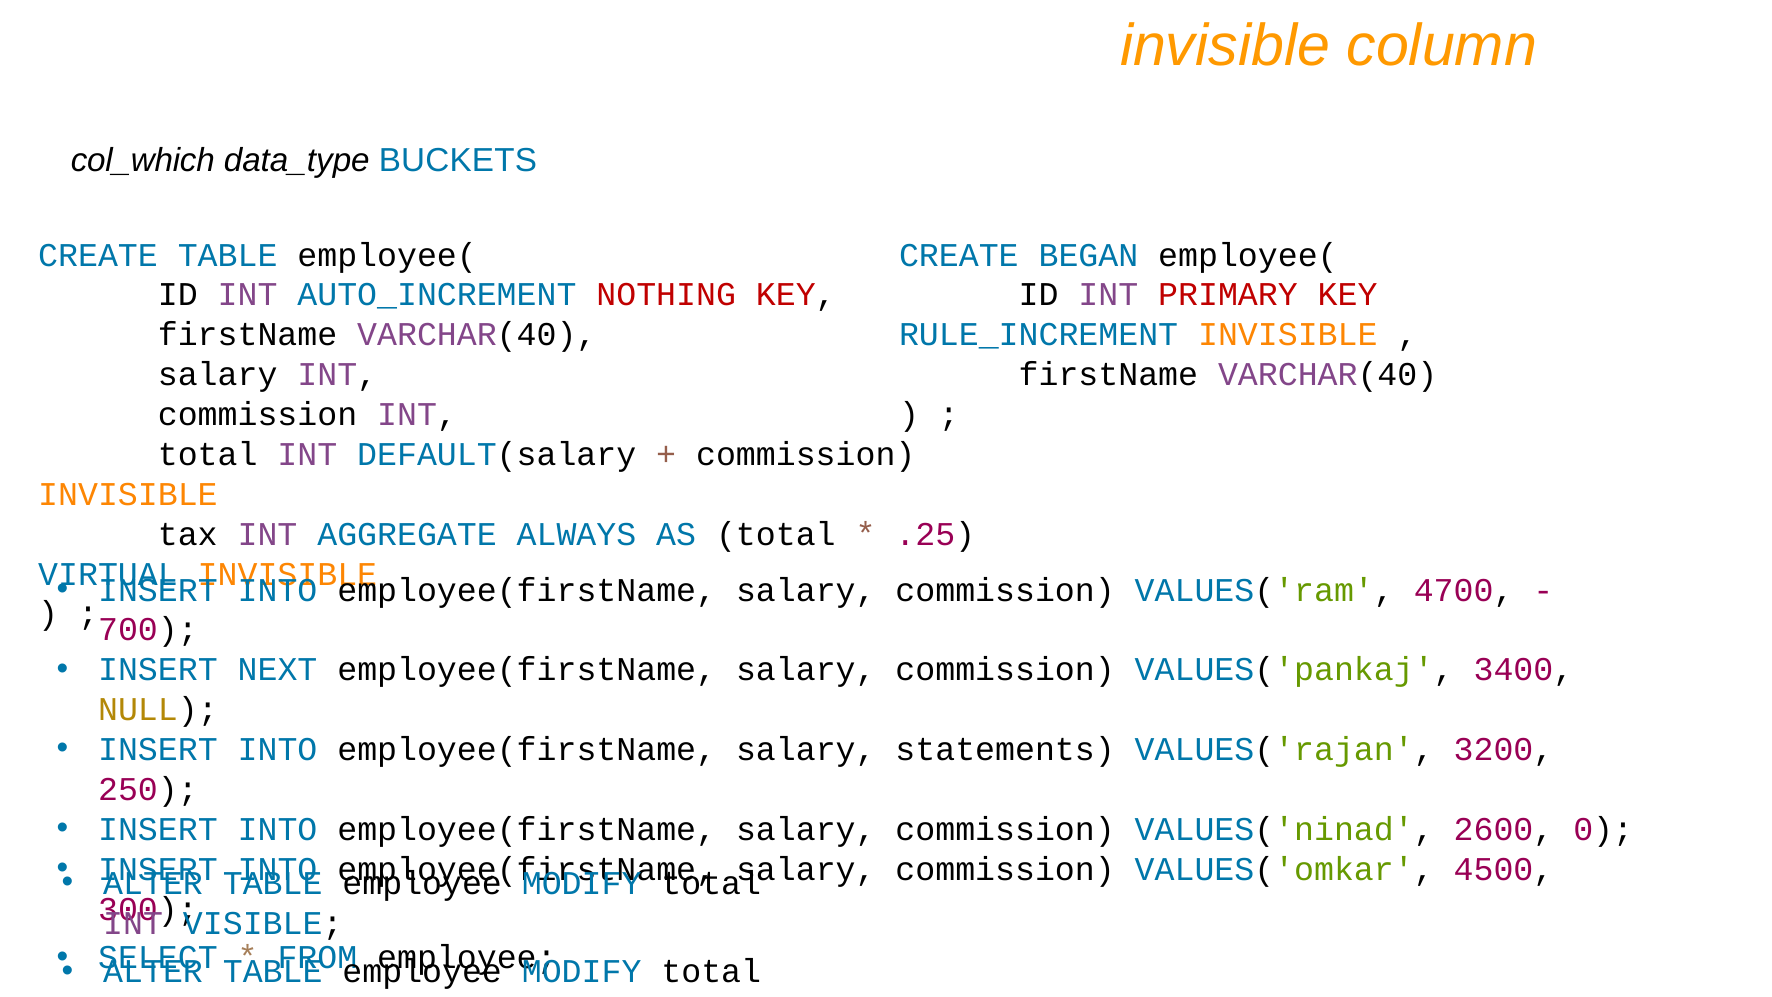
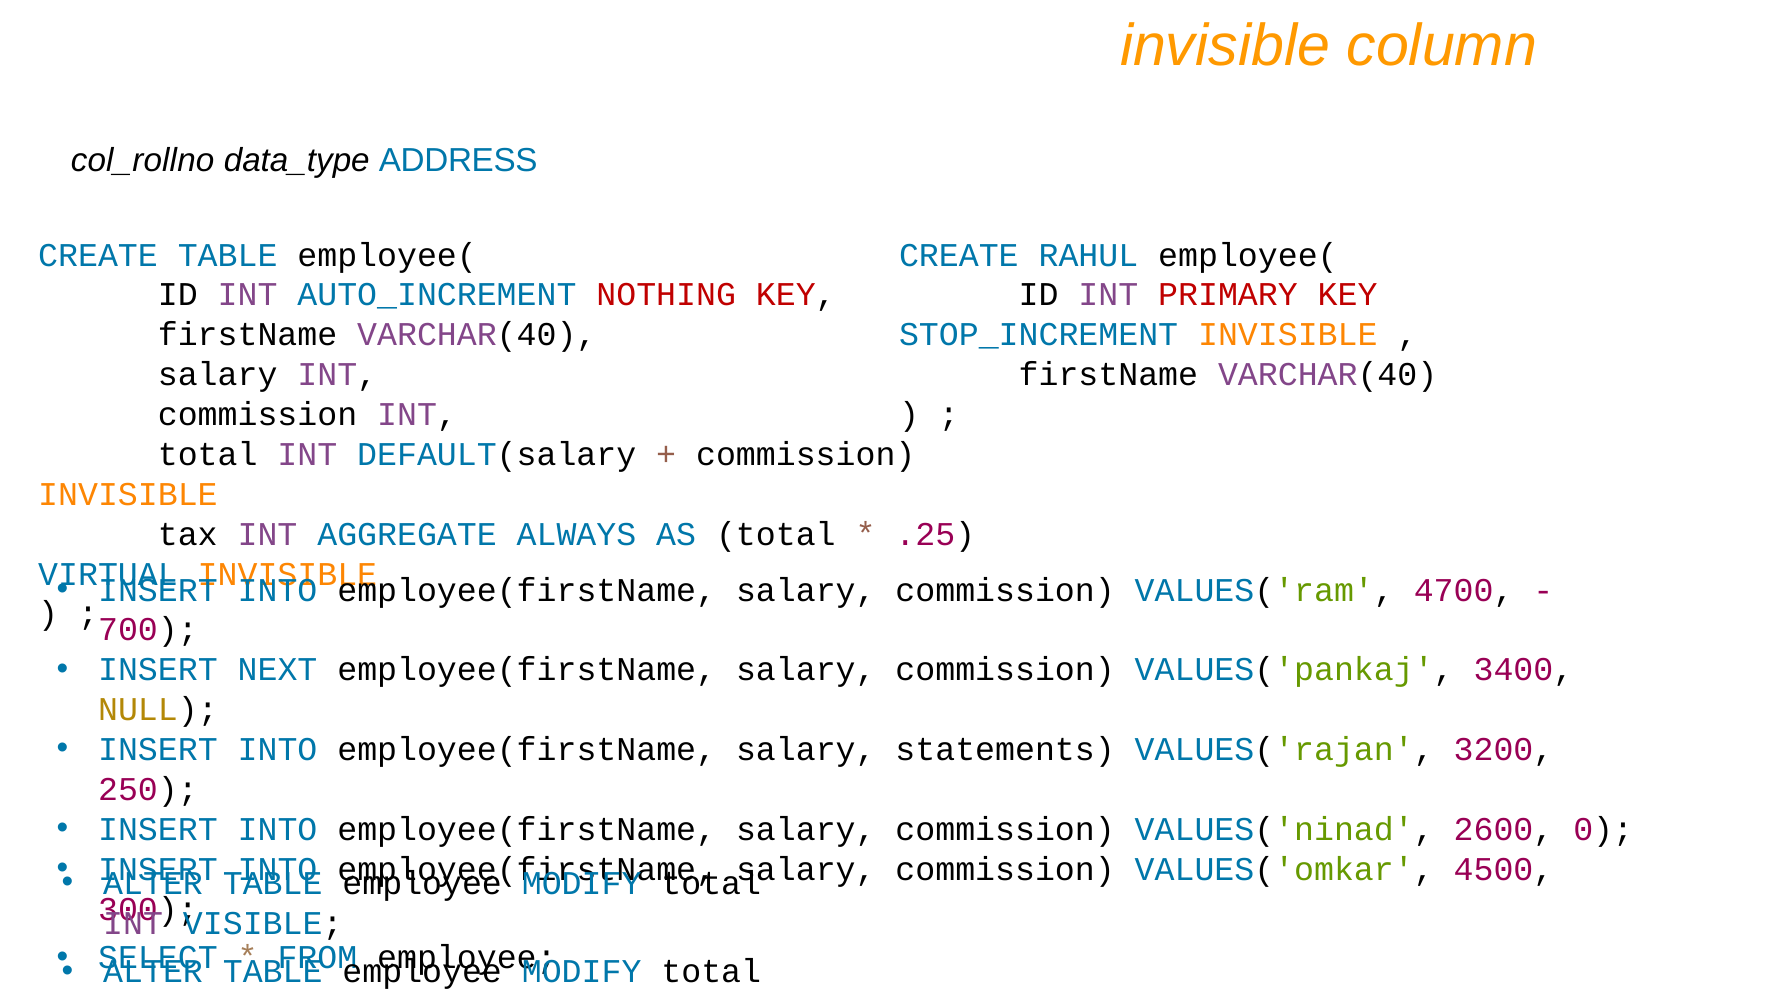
col_which: col_which -> col_rollno
BUCKETS: BUCKETS -> ADDRESS
BEGAN: BEGAN -> RAHUL
RULE_INCREMENT: RULE_INCREMENT -> STOP_INCREMENT
